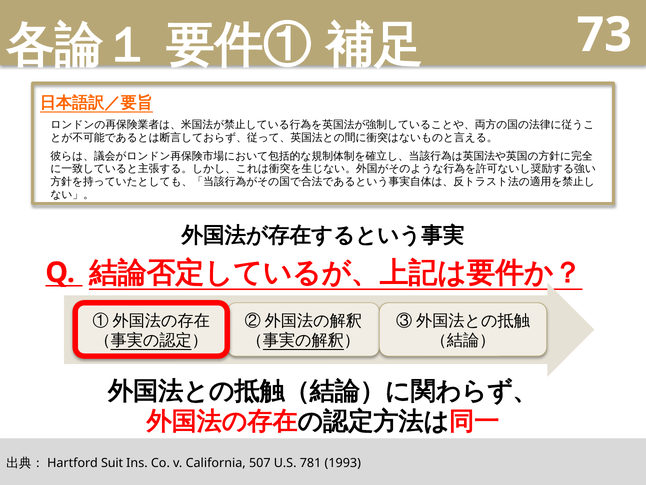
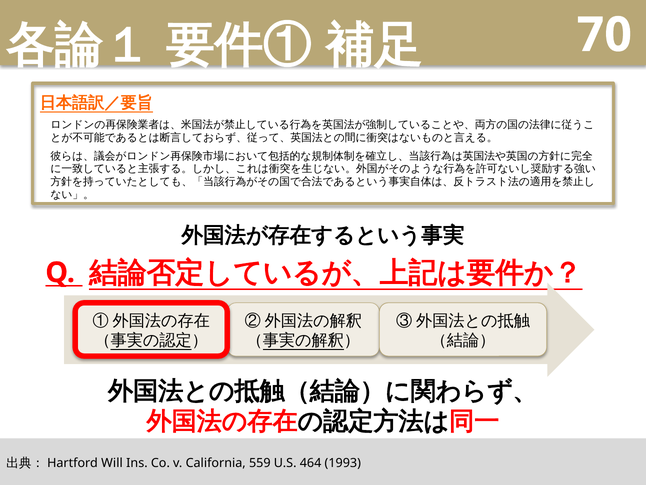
73: 73 -> 70
Suit: Suit -> Will
507: 507 -> 559
781: 781 -> 464
